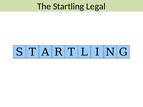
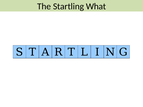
Legal: Legal -> What
